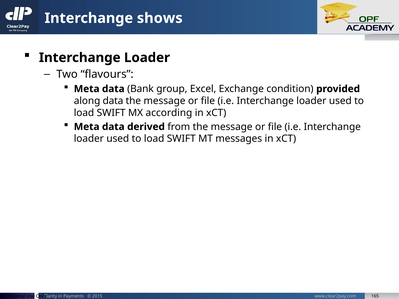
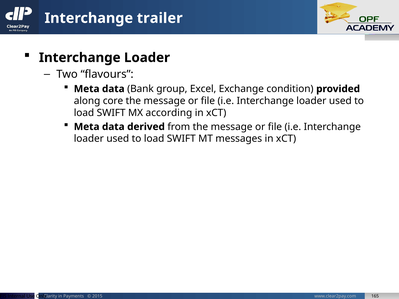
shows: shows -> trailer
along data: data -> core
